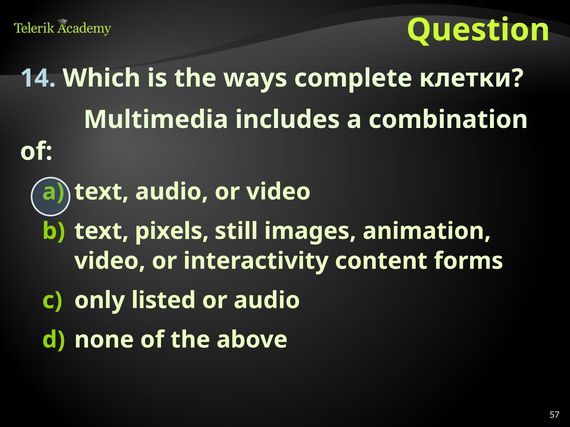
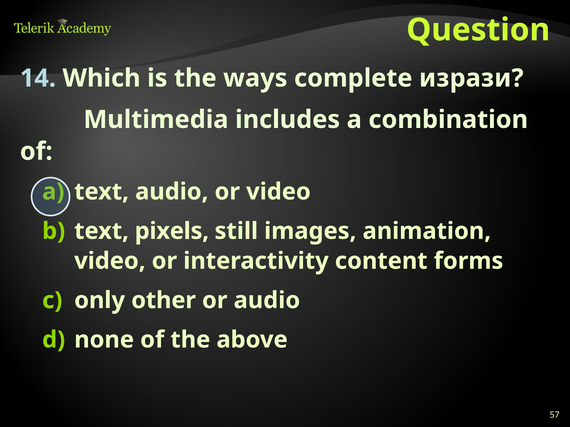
клетки: клетки -> изрази
listed: listed -> other
